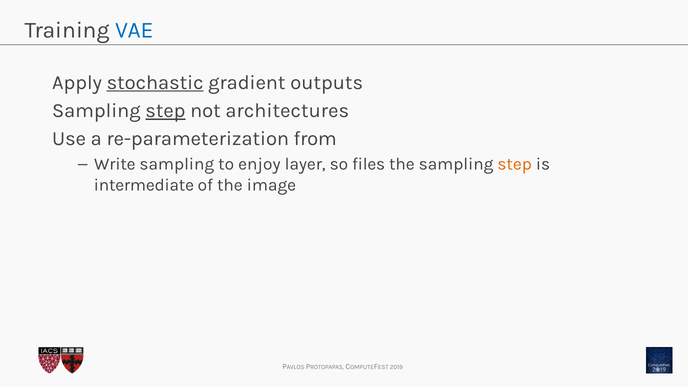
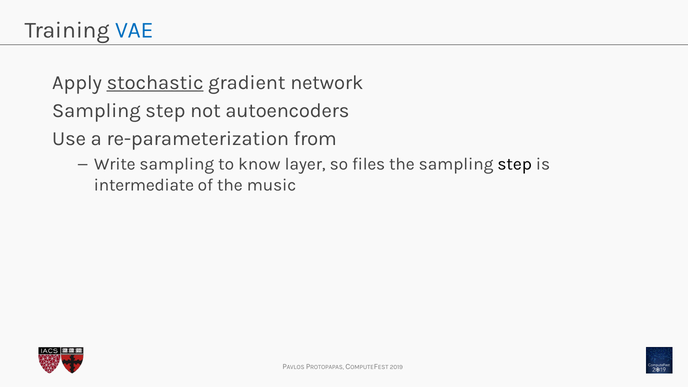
outputs: outputs -> network
step at (165, 111) underline: present -> none
architectures: architectures -> autoencoders
enjoy: enjoy -> know
step at (515, 164) colour: orange -> black
image: image -> music
